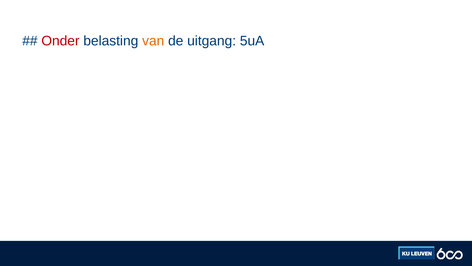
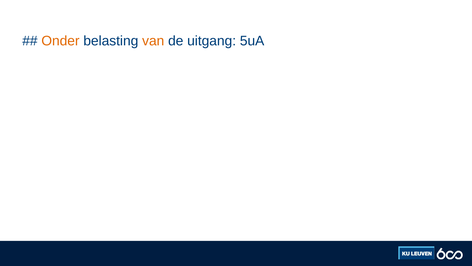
Onder colour: red -> orange
